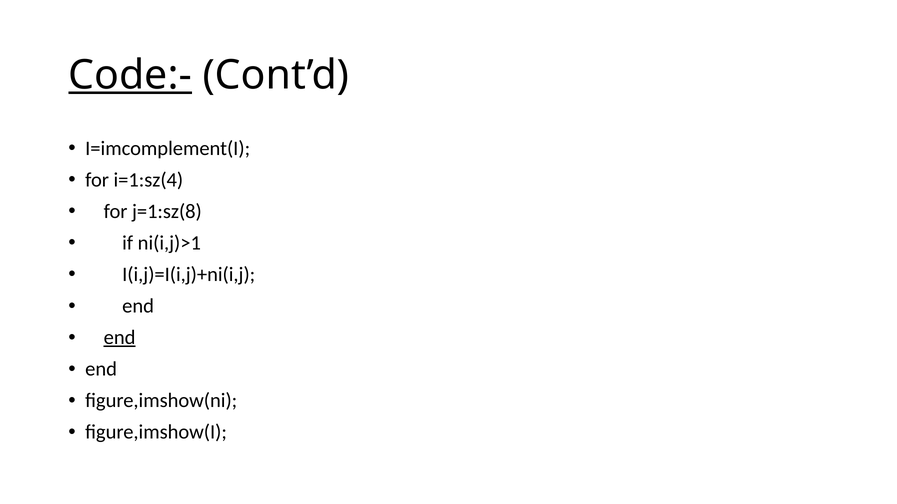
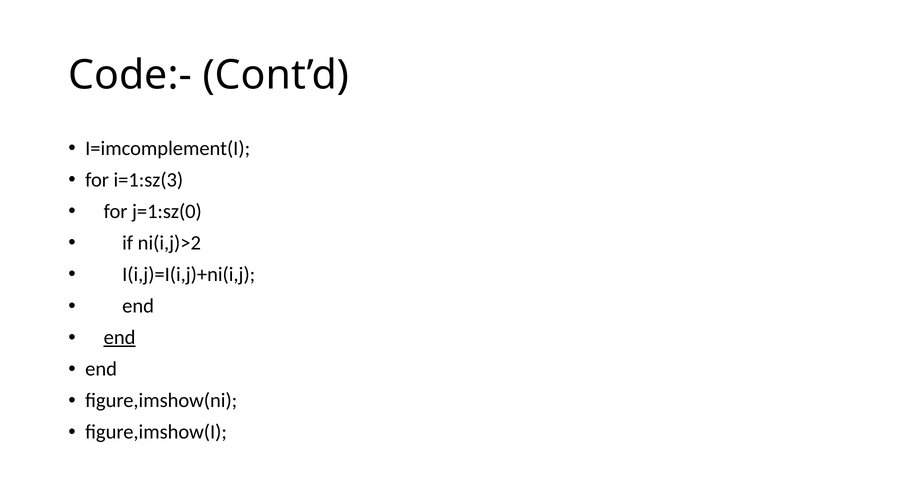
Code:- underline: present -> none
i=1:sz(4: i=1:sz(4 -> i=1:sz(3
j=1:sz(8: j=1:sz(8 -> j=1:sz(0
ni(i,j)>1: ni(i,j)>1 -> ni(i,j)>2
